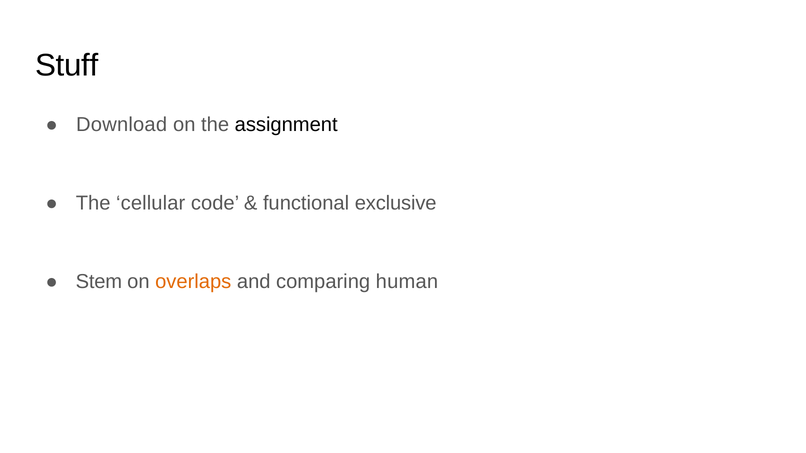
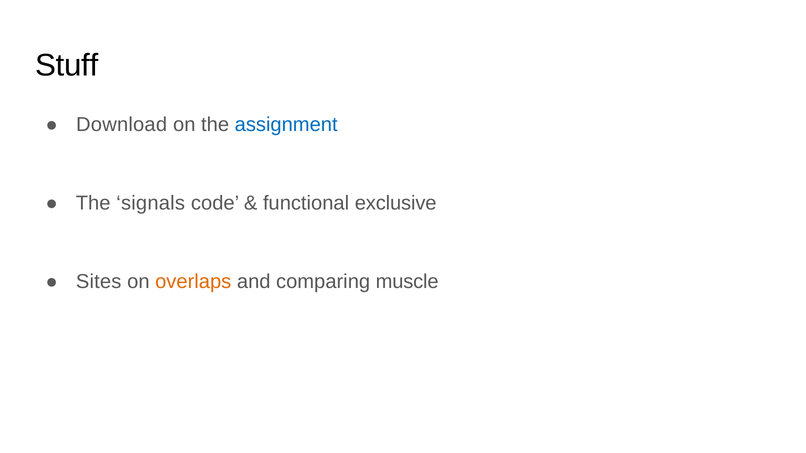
assignment colour: black -> blue
cellular: cellular -> signals
Stem: Stem -> Sites
human: human -> muscle
